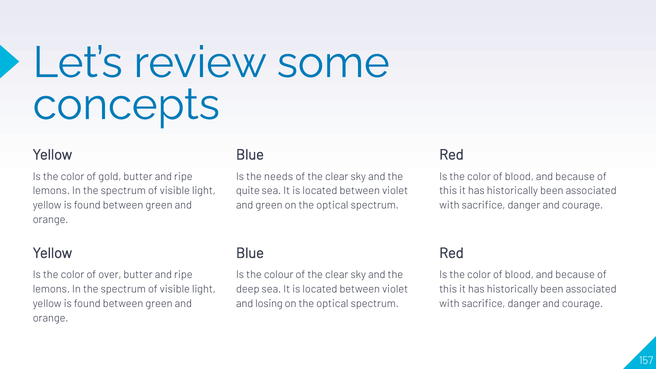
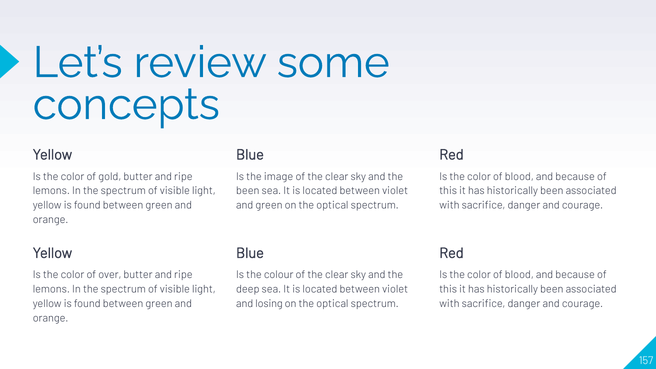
needs: needs -> image
quite at (248, 191): quite -> been
